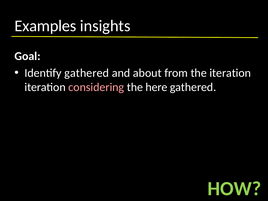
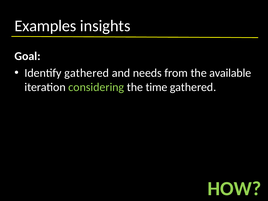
about: about -> needs
the iteration: iteration -> available
considering colour: pink -> light green
here: here -> time
